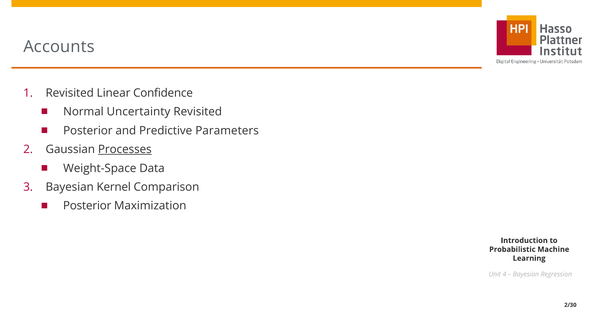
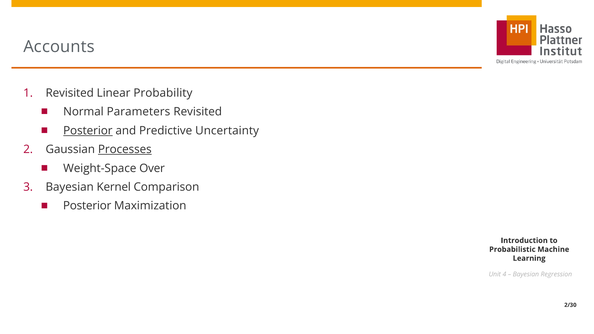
Confidence: Confidence -> Probability
Uncertainty: Uncertainty -> Parameters
Posterior at (88, 131) underline: none -> present
Parameters: Parameters -> Uncertainty
Data: Data -> Over
